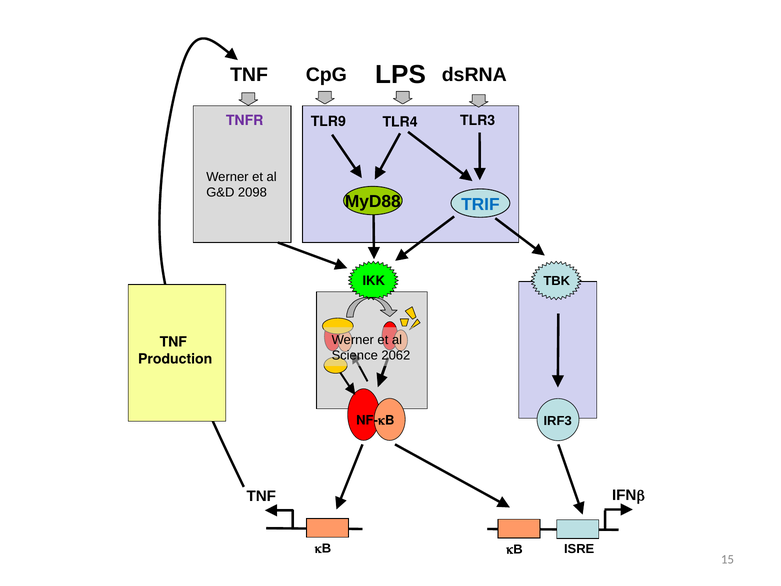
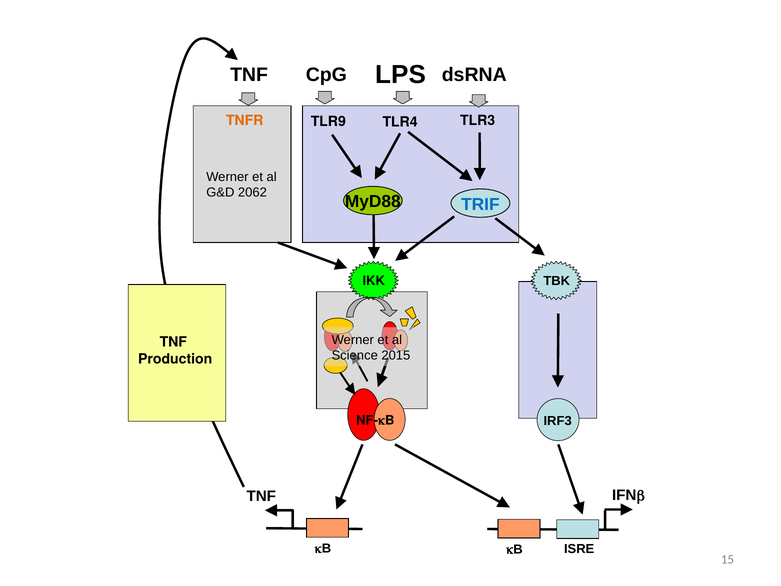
TNFR colour: purple -> orange
2098: 2098 -> 2062
2062: 2062 -> 2015
